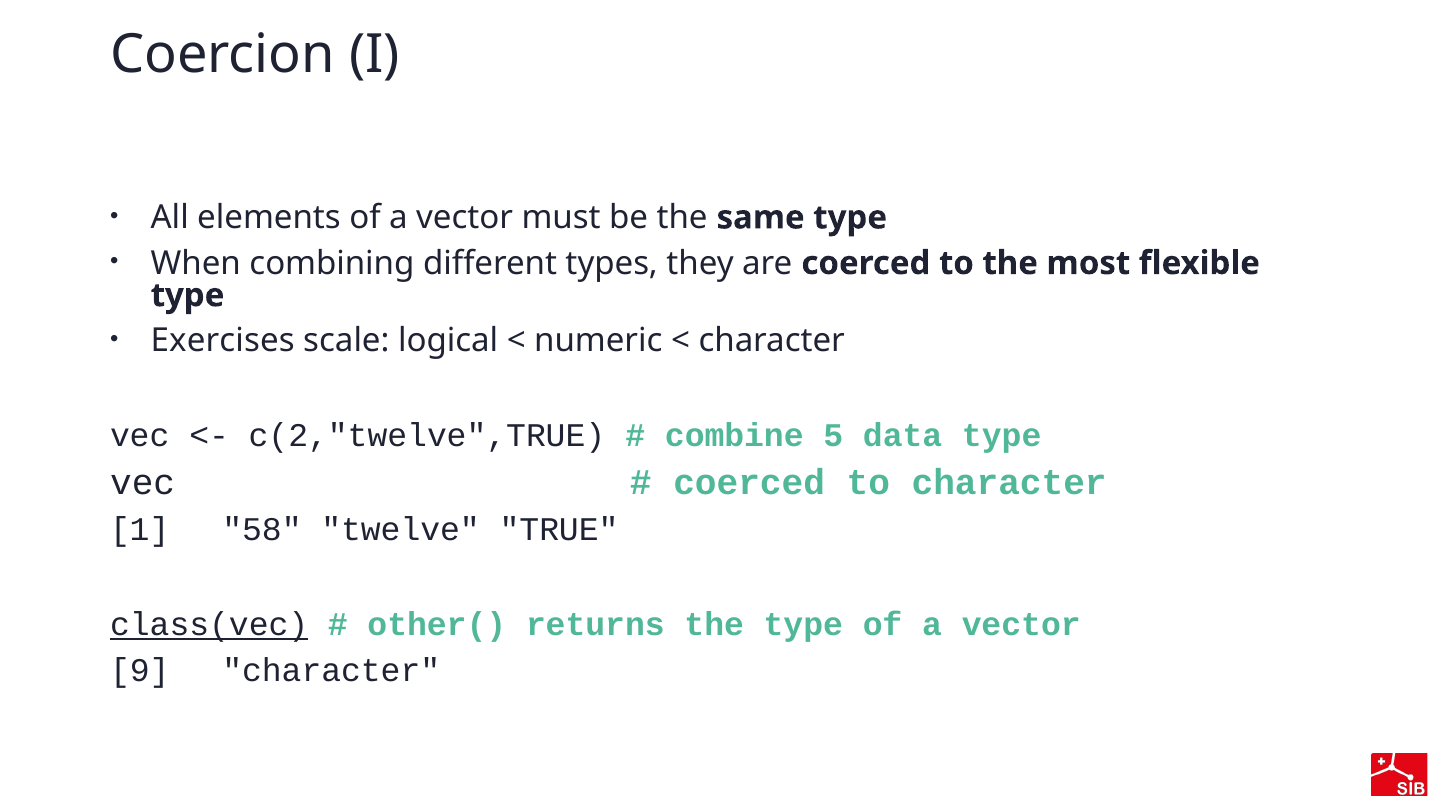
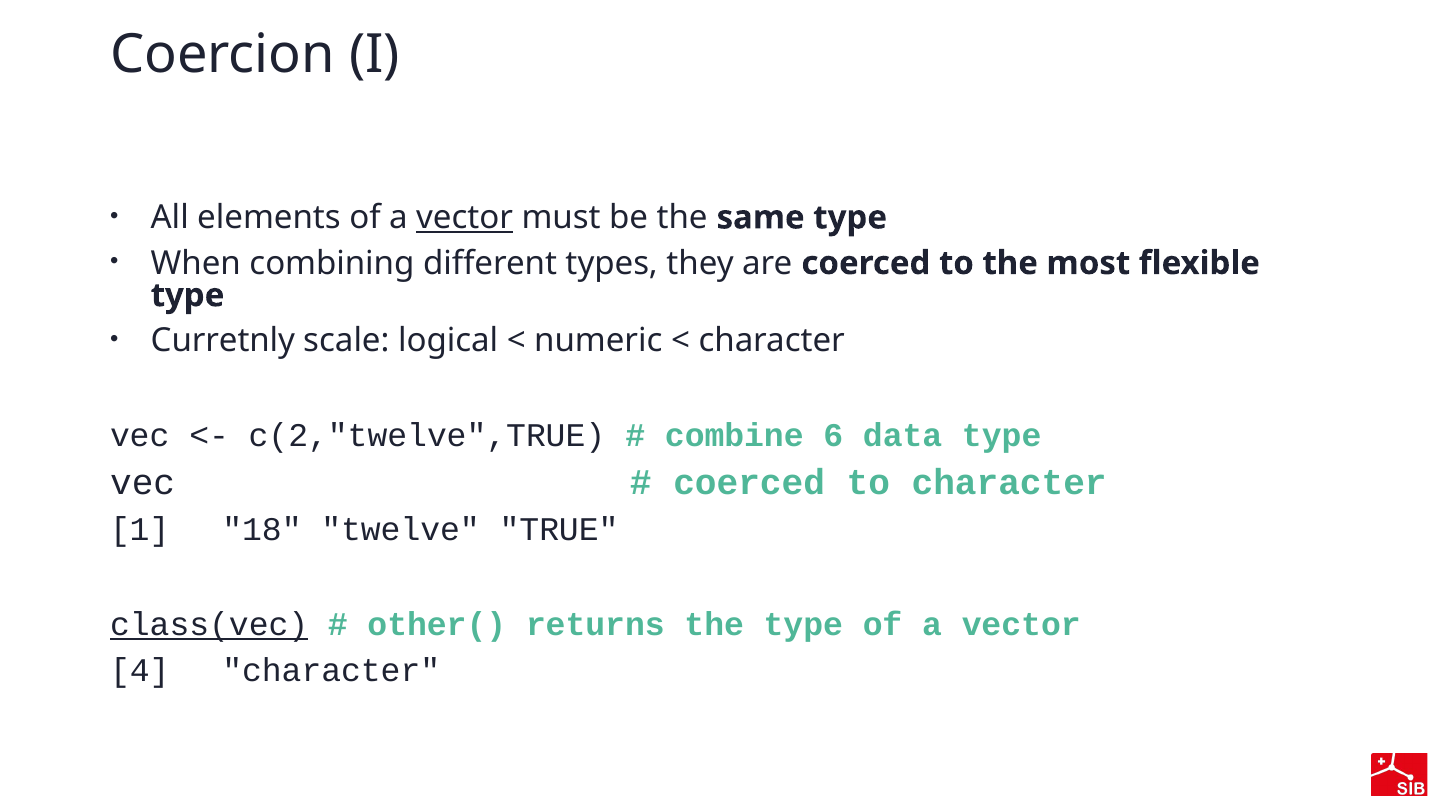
vector at (465, 218) underline: none -> present
Exercises: Exercises -> Curretnly
5: 5 -> 6
58: 58 -> 18
9: 9 -> 4
